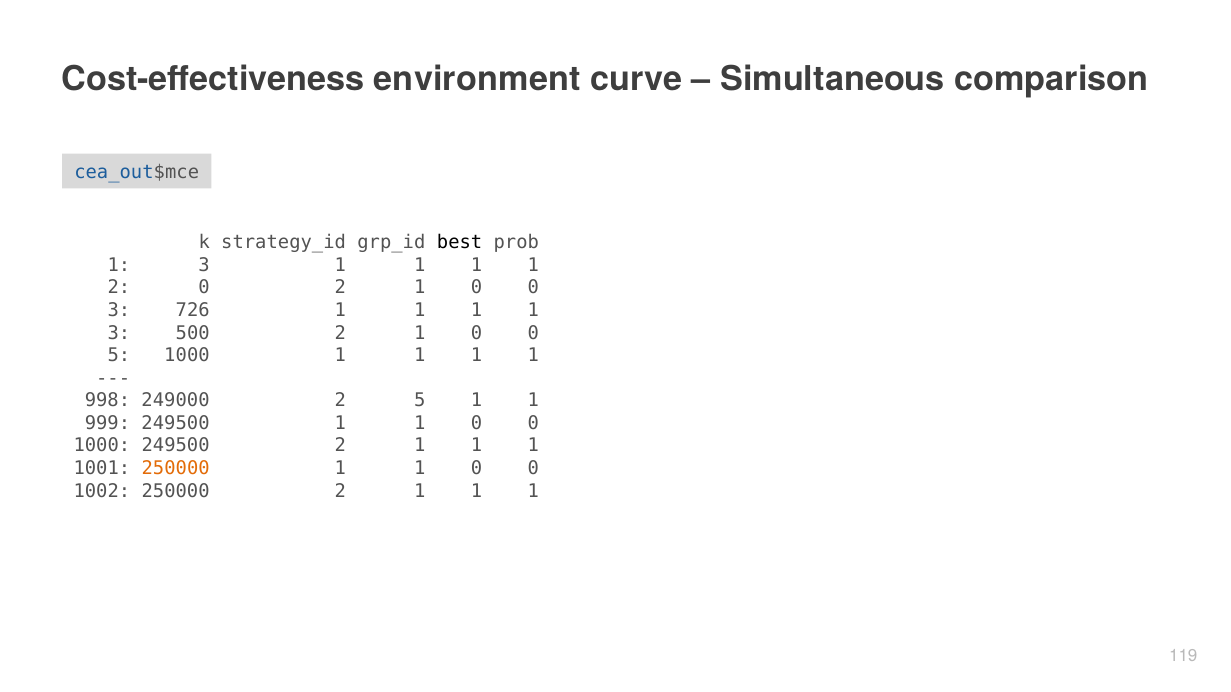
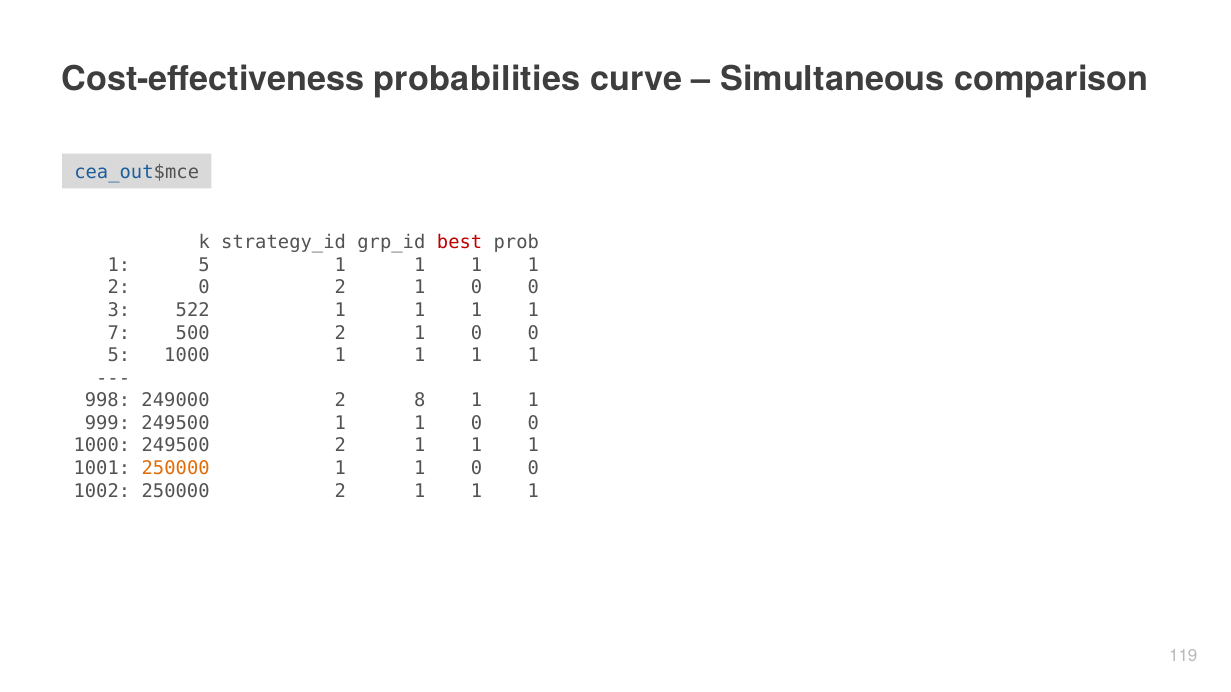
environment: environment -> probabilities
best colour: black -> red
3 at (204, 265): 3 -> 5
726: 726 -> 522
3 at (119, 333): 3 -> 7
2 5: 5 -> 8
